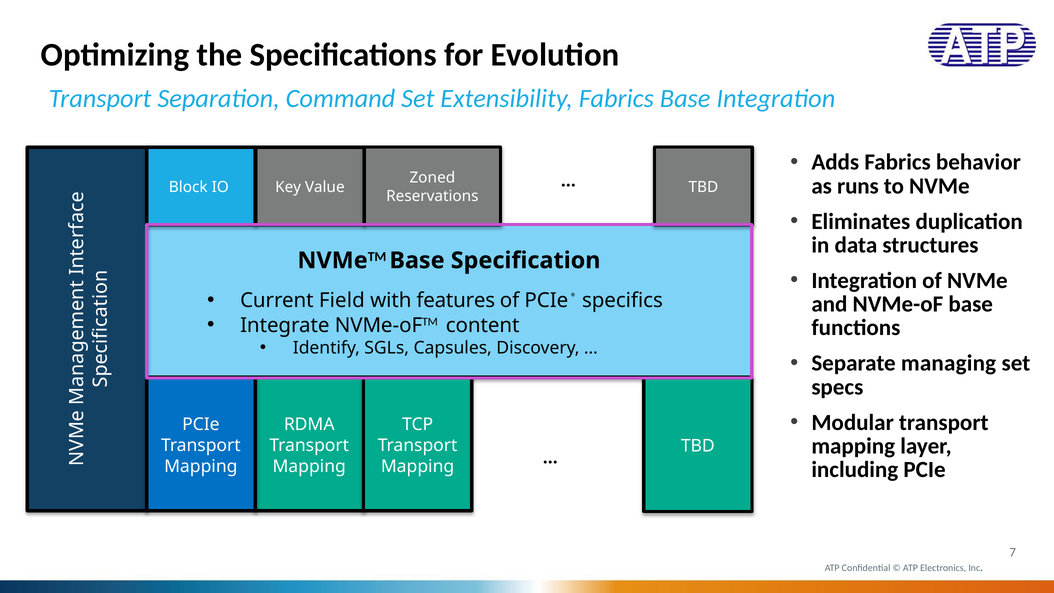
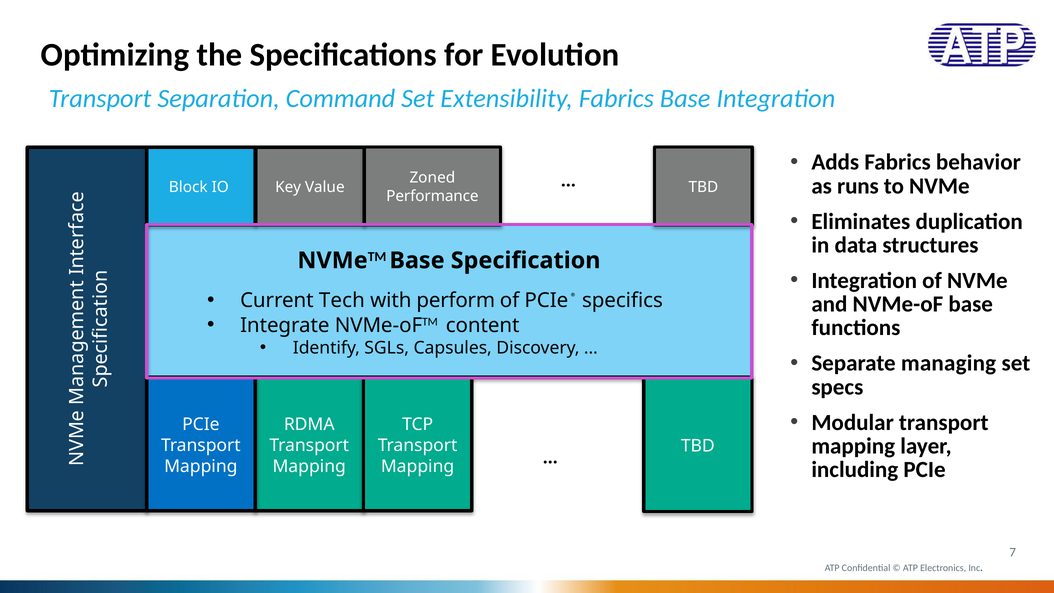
Reservations: Reservations -> Performance
Field: Field -> Tech
features: features -> perform
